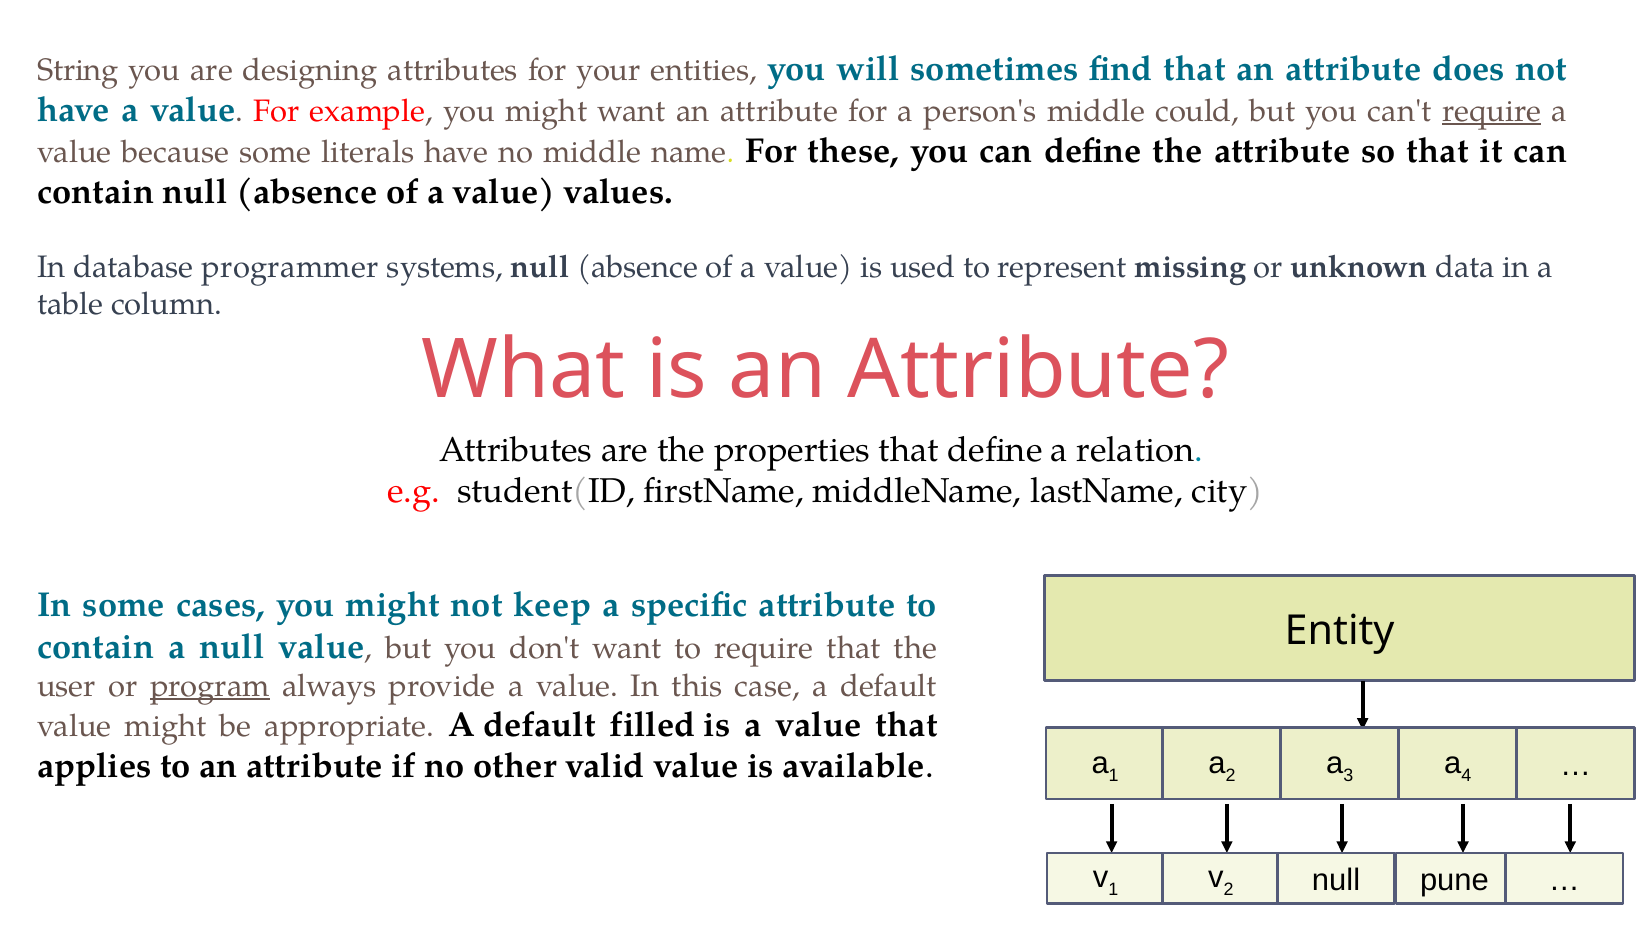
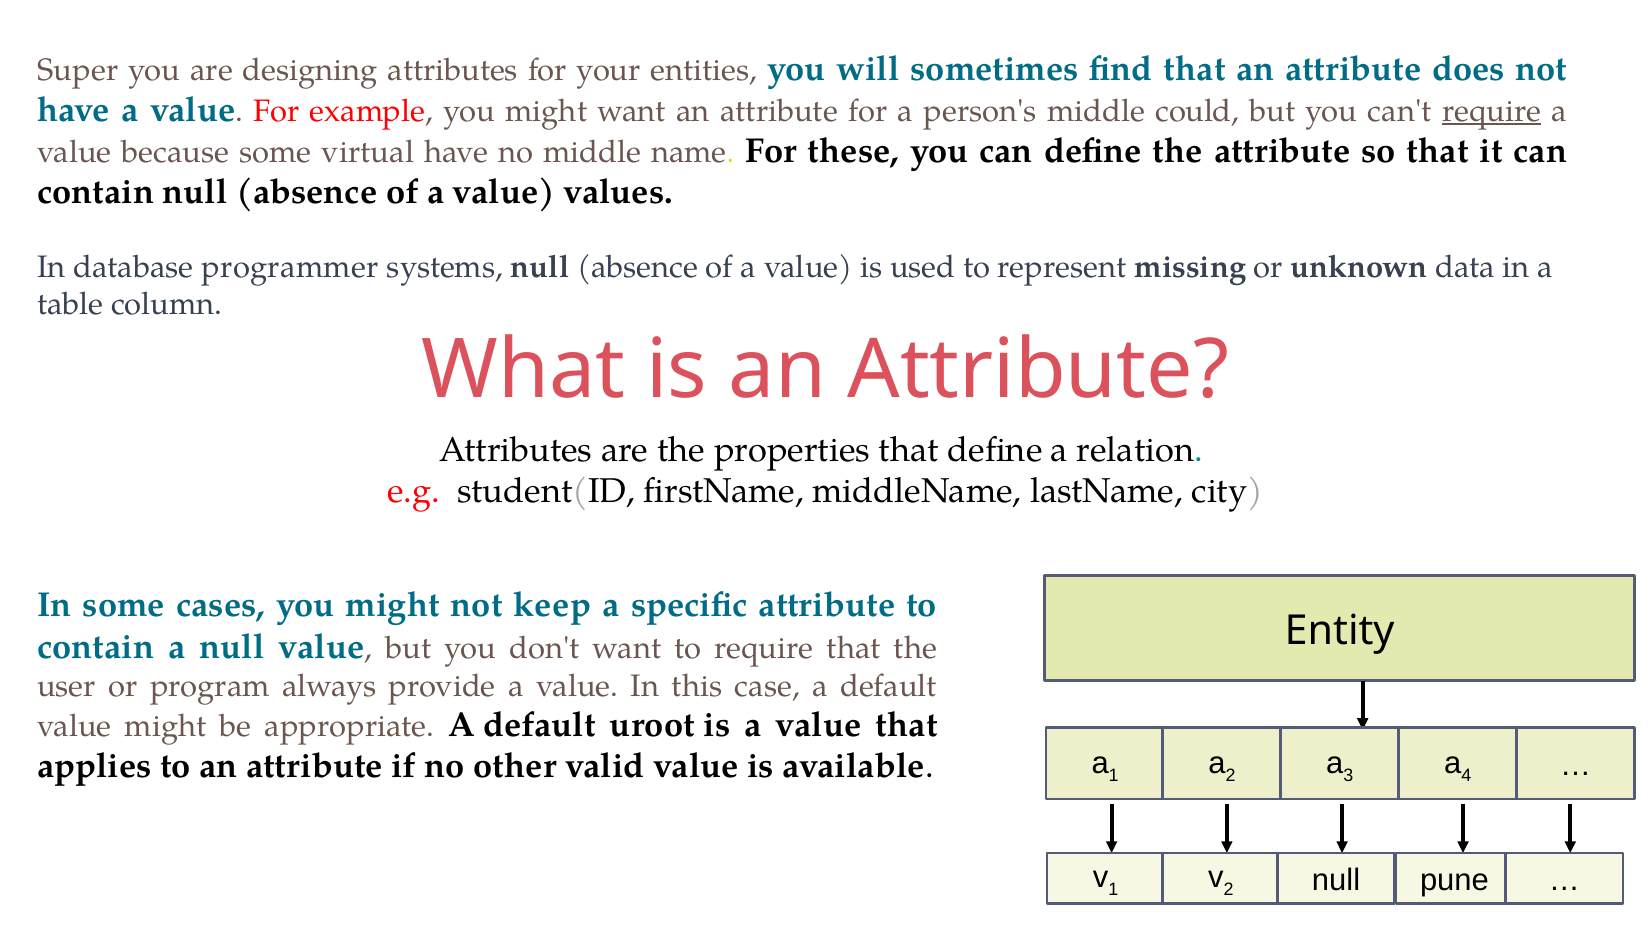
String: String -> Super
literals: literals -> virtual
program underline: present -> none
filled: filled -> uroot
